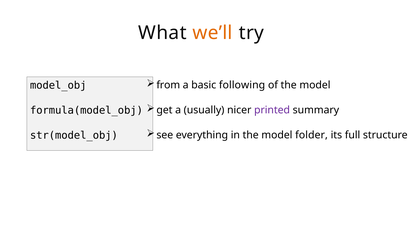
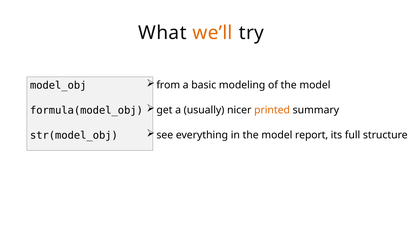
following: following -> modeling
printed colour: purple -> orange
folder: folder -> report
